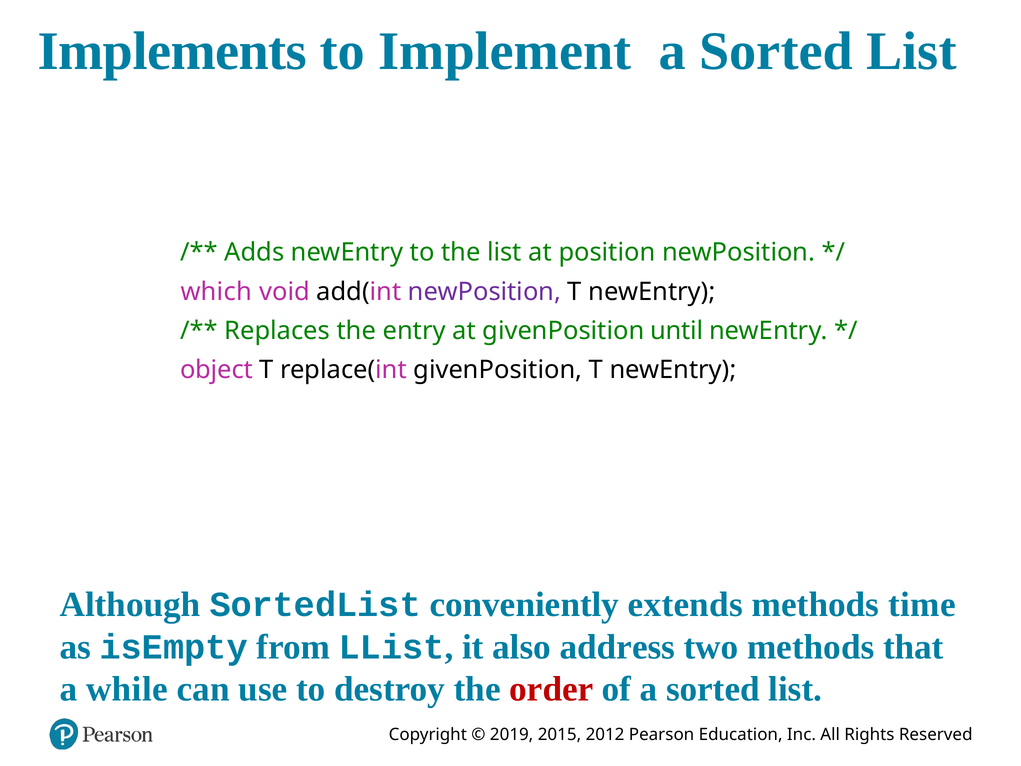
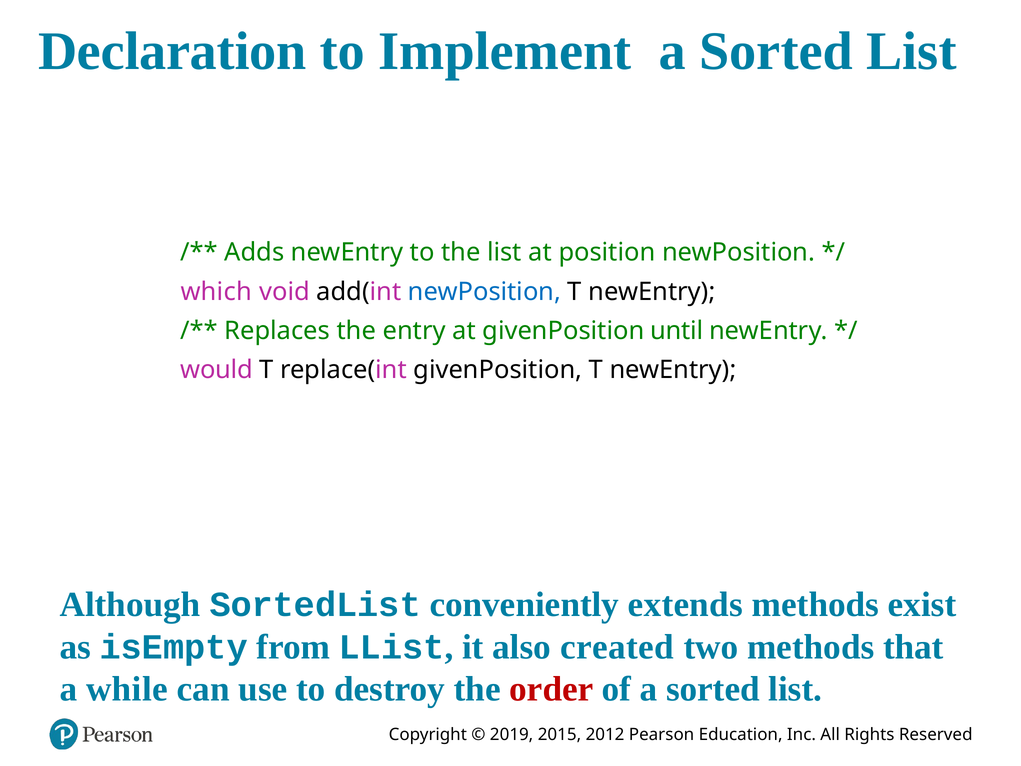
Implements: Implements -> Declaration
newPosition at (484, 292) colour: purple -> blue
object: object -> would
time: time -> exist
address: address -> created
